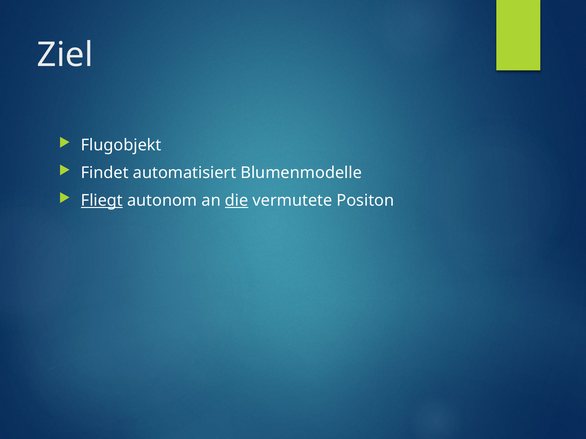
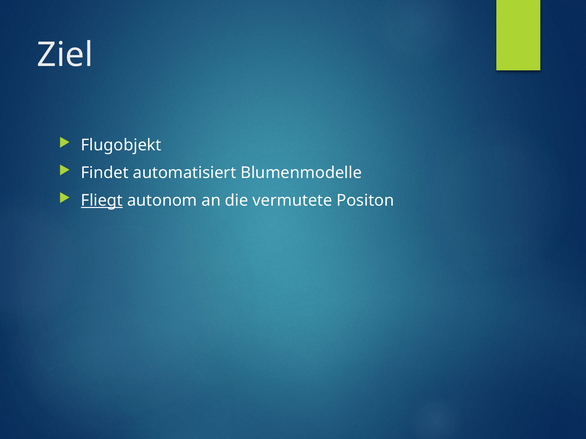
die underline: present -> none
